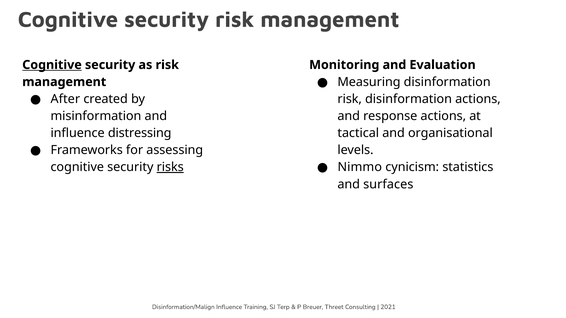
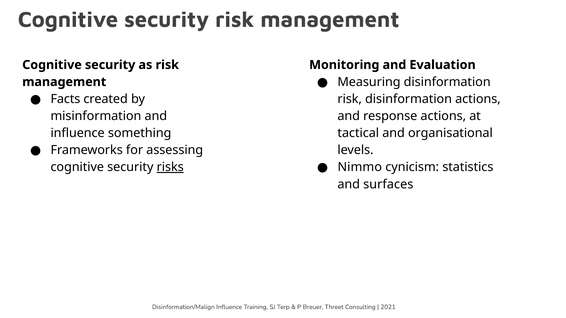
Cognitive at (52, 65) underline: present -> none
After: After -> Facts
distressing: distressing -> something
